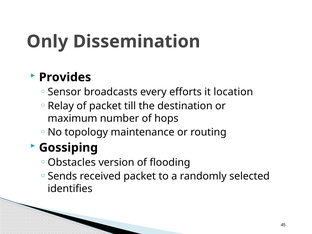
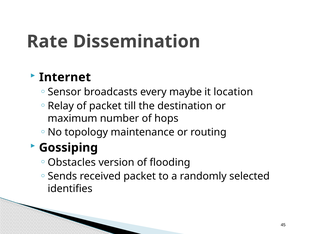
Only: Only -> Rate
Provides: Provides -> Internet
efforts: efforts -> maybe
